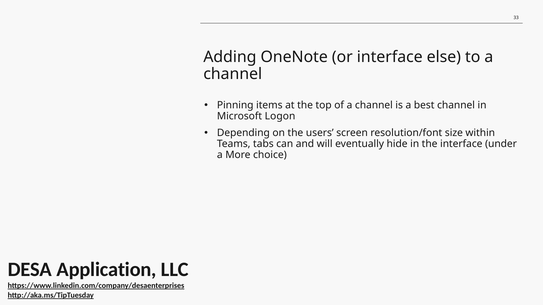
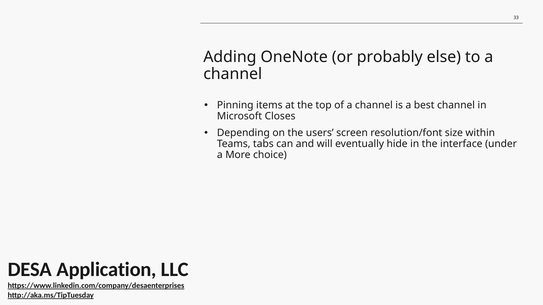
or interface: interface -> probably
Logon: Logon -> Closes
